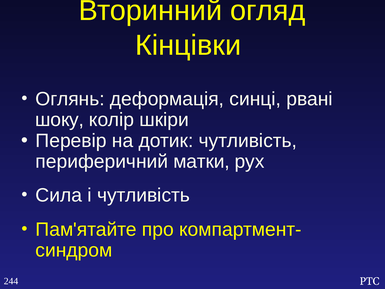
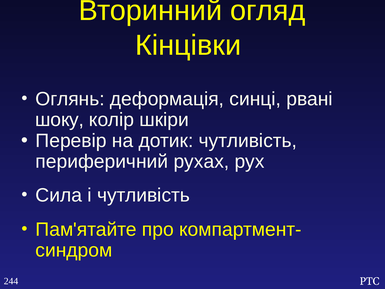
матки: матки -> рухах
